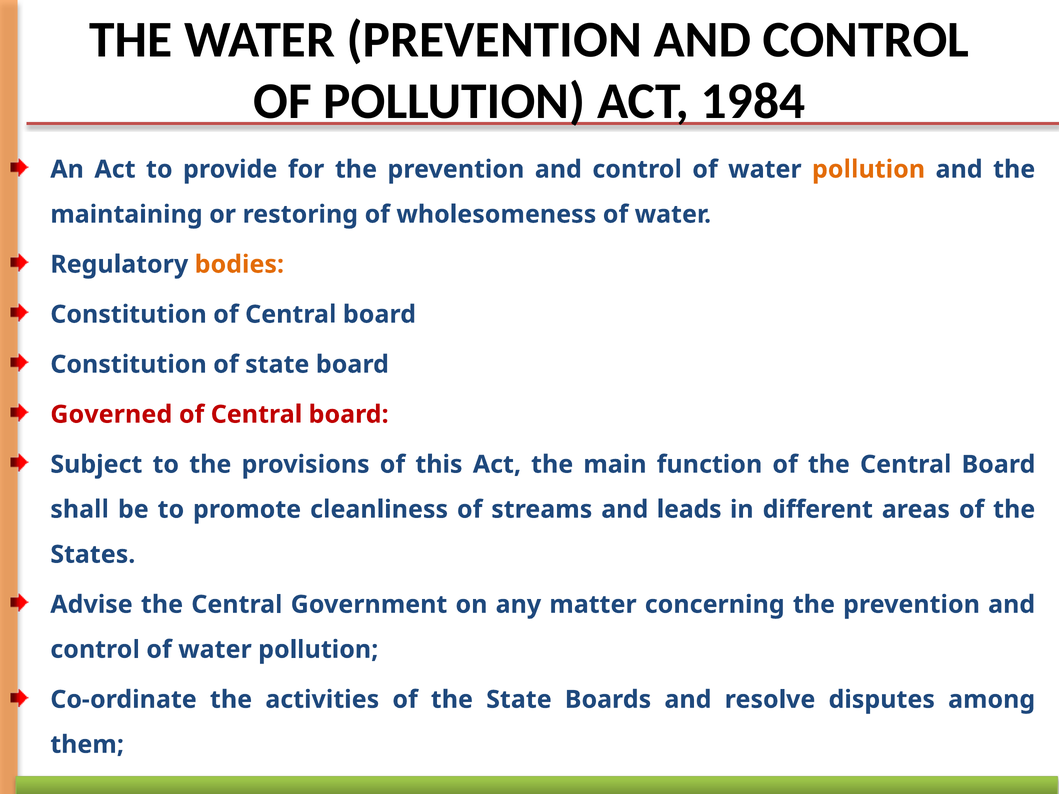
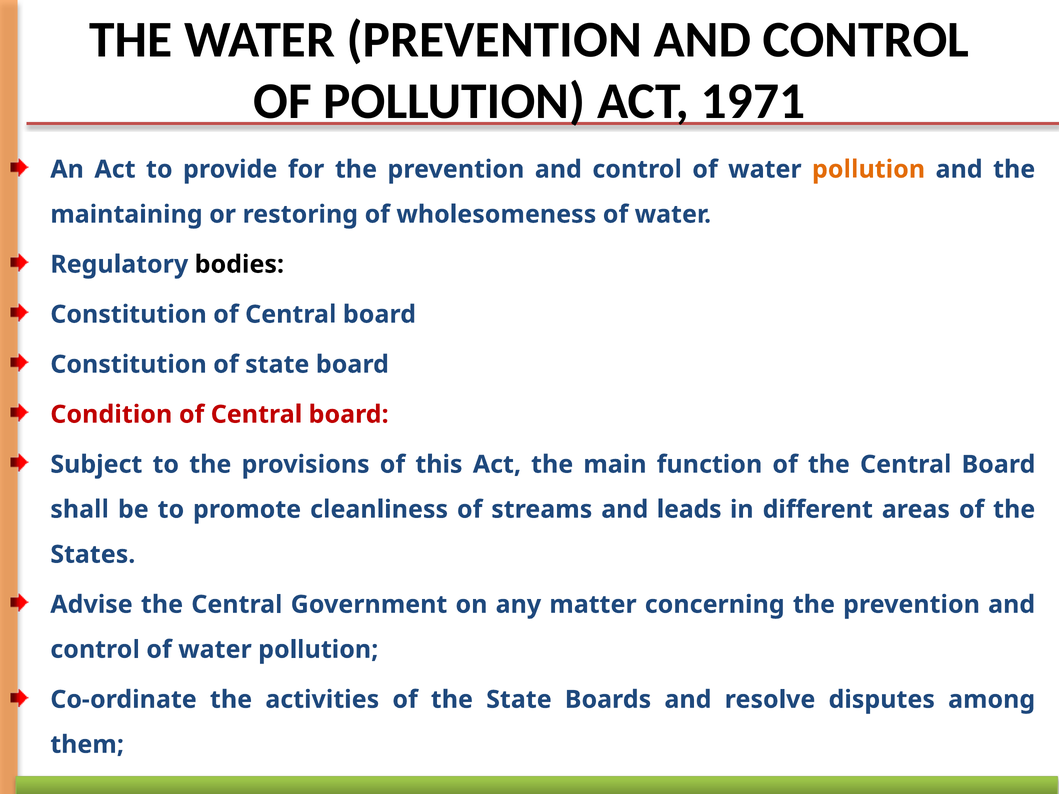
1984: 1984 -> 1971
bodies colour: orange -> black
Governed: Governed -> Condition
